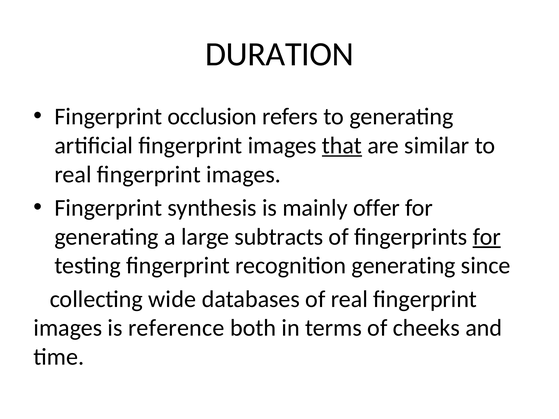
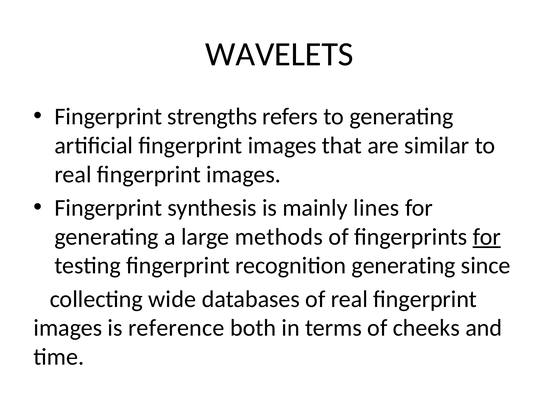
DURATION: DURATION -> WAVELETS
occlusion: occlusion -> strengths
that underline: present -> none
offer: offer -> lines
subtracts: subtracts -> methods
